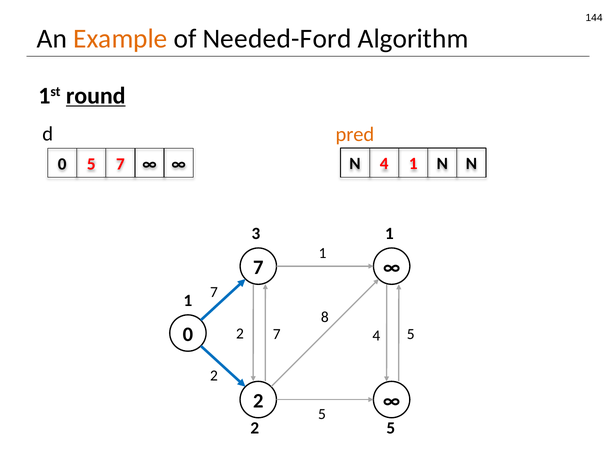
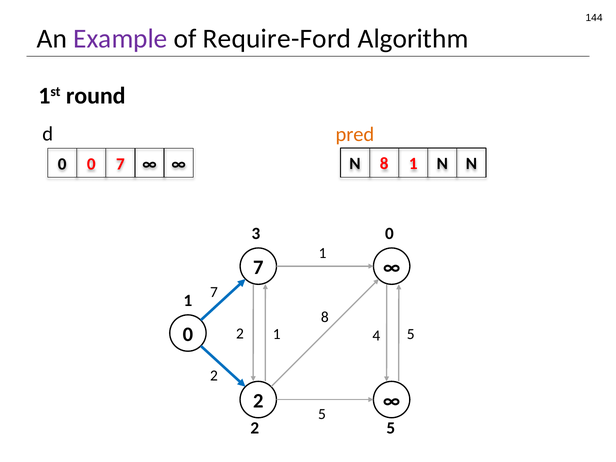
Example colour: orange -> purple
Needed-Ford: Needed-Ford -> Require-Ford
round underline: present -> none
0 5: 5 -> 0
N 4: 4 -> 8
3 1: 1 -> 0
7 at (277, 334): 7 -> 1
